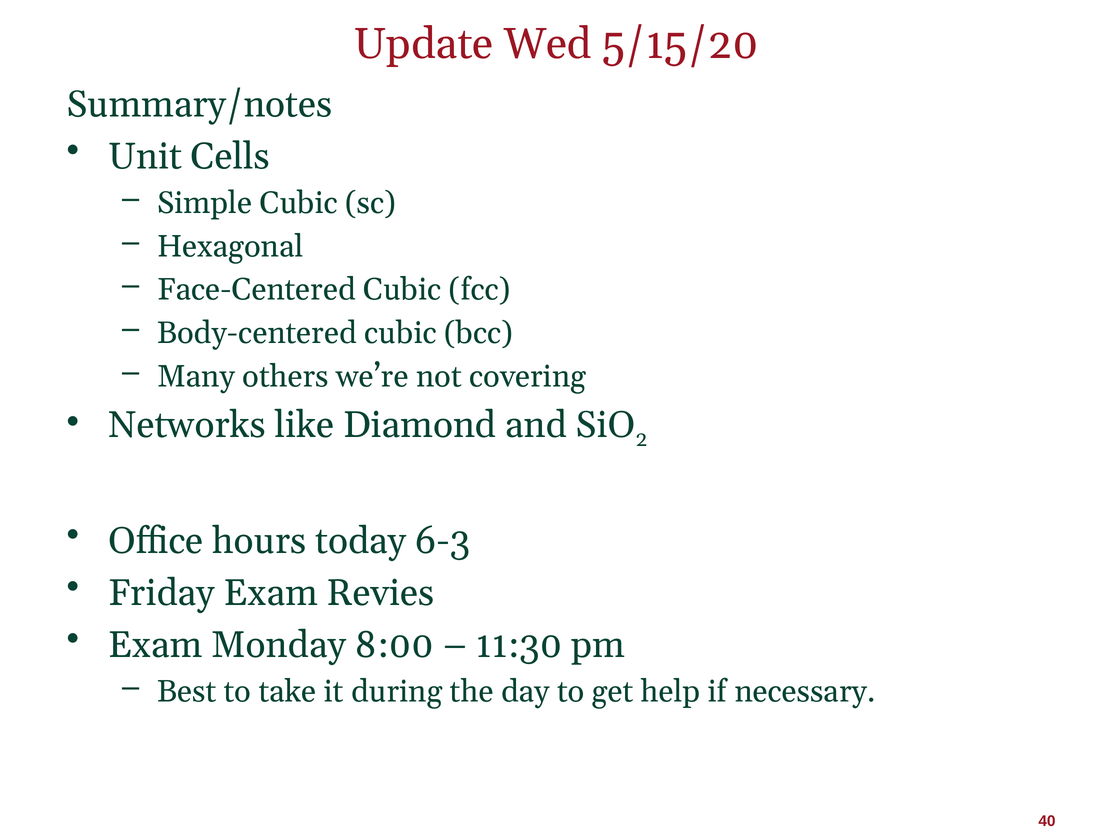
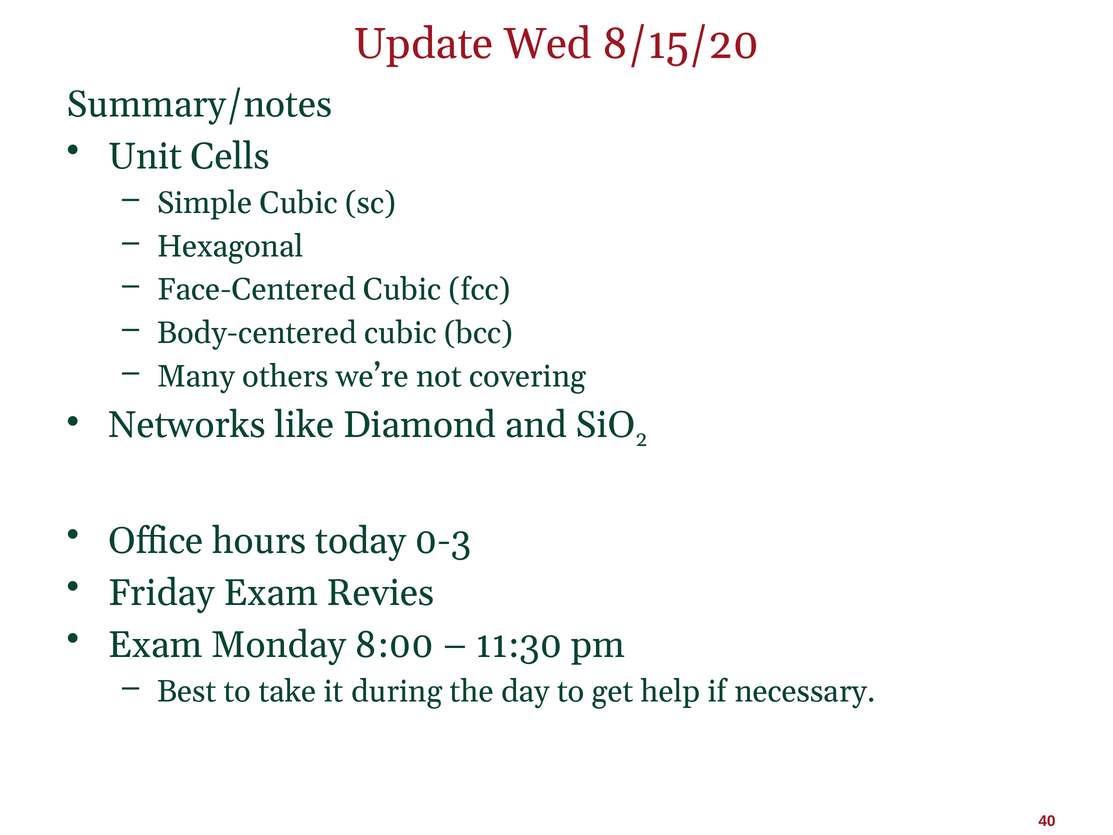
5/15/20: 5/15/20 -> 8/15/20
6-3: 6-3 -> 0-3
